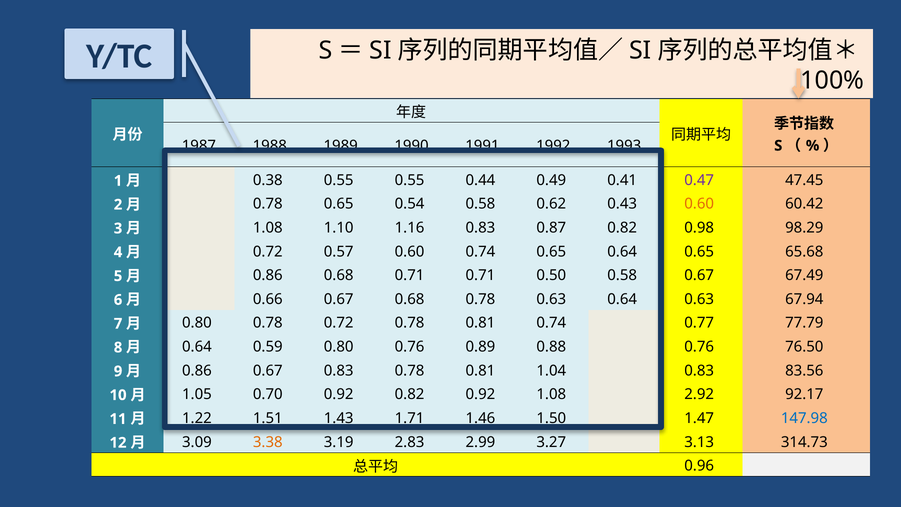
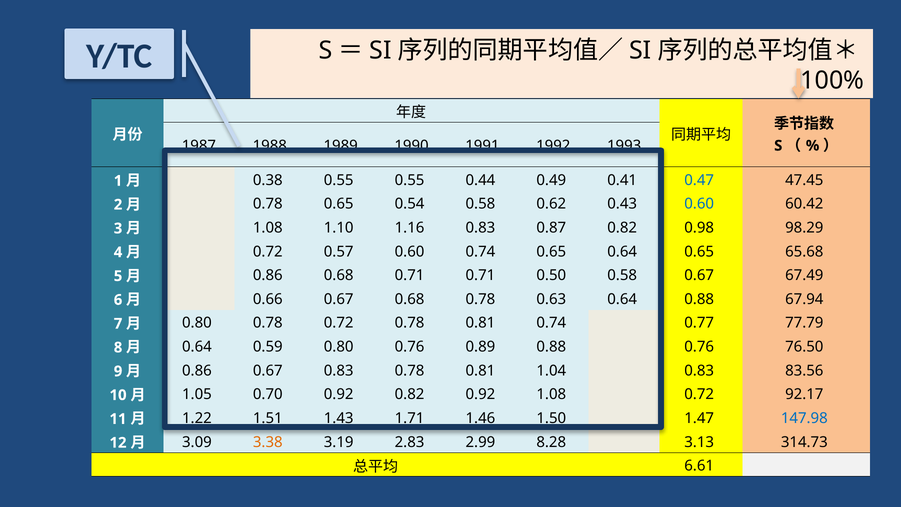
0.47 colour: purple -> blue
0.60 at (699, 204) colour: orange -> blue
0.63 at (699, 299): 0.63 -> 0.88
2.92 at (699, 394): 2.92 -> 0.72
3.27: 3.27 -> 8.28
0.96: 0.96 -> 6.61
